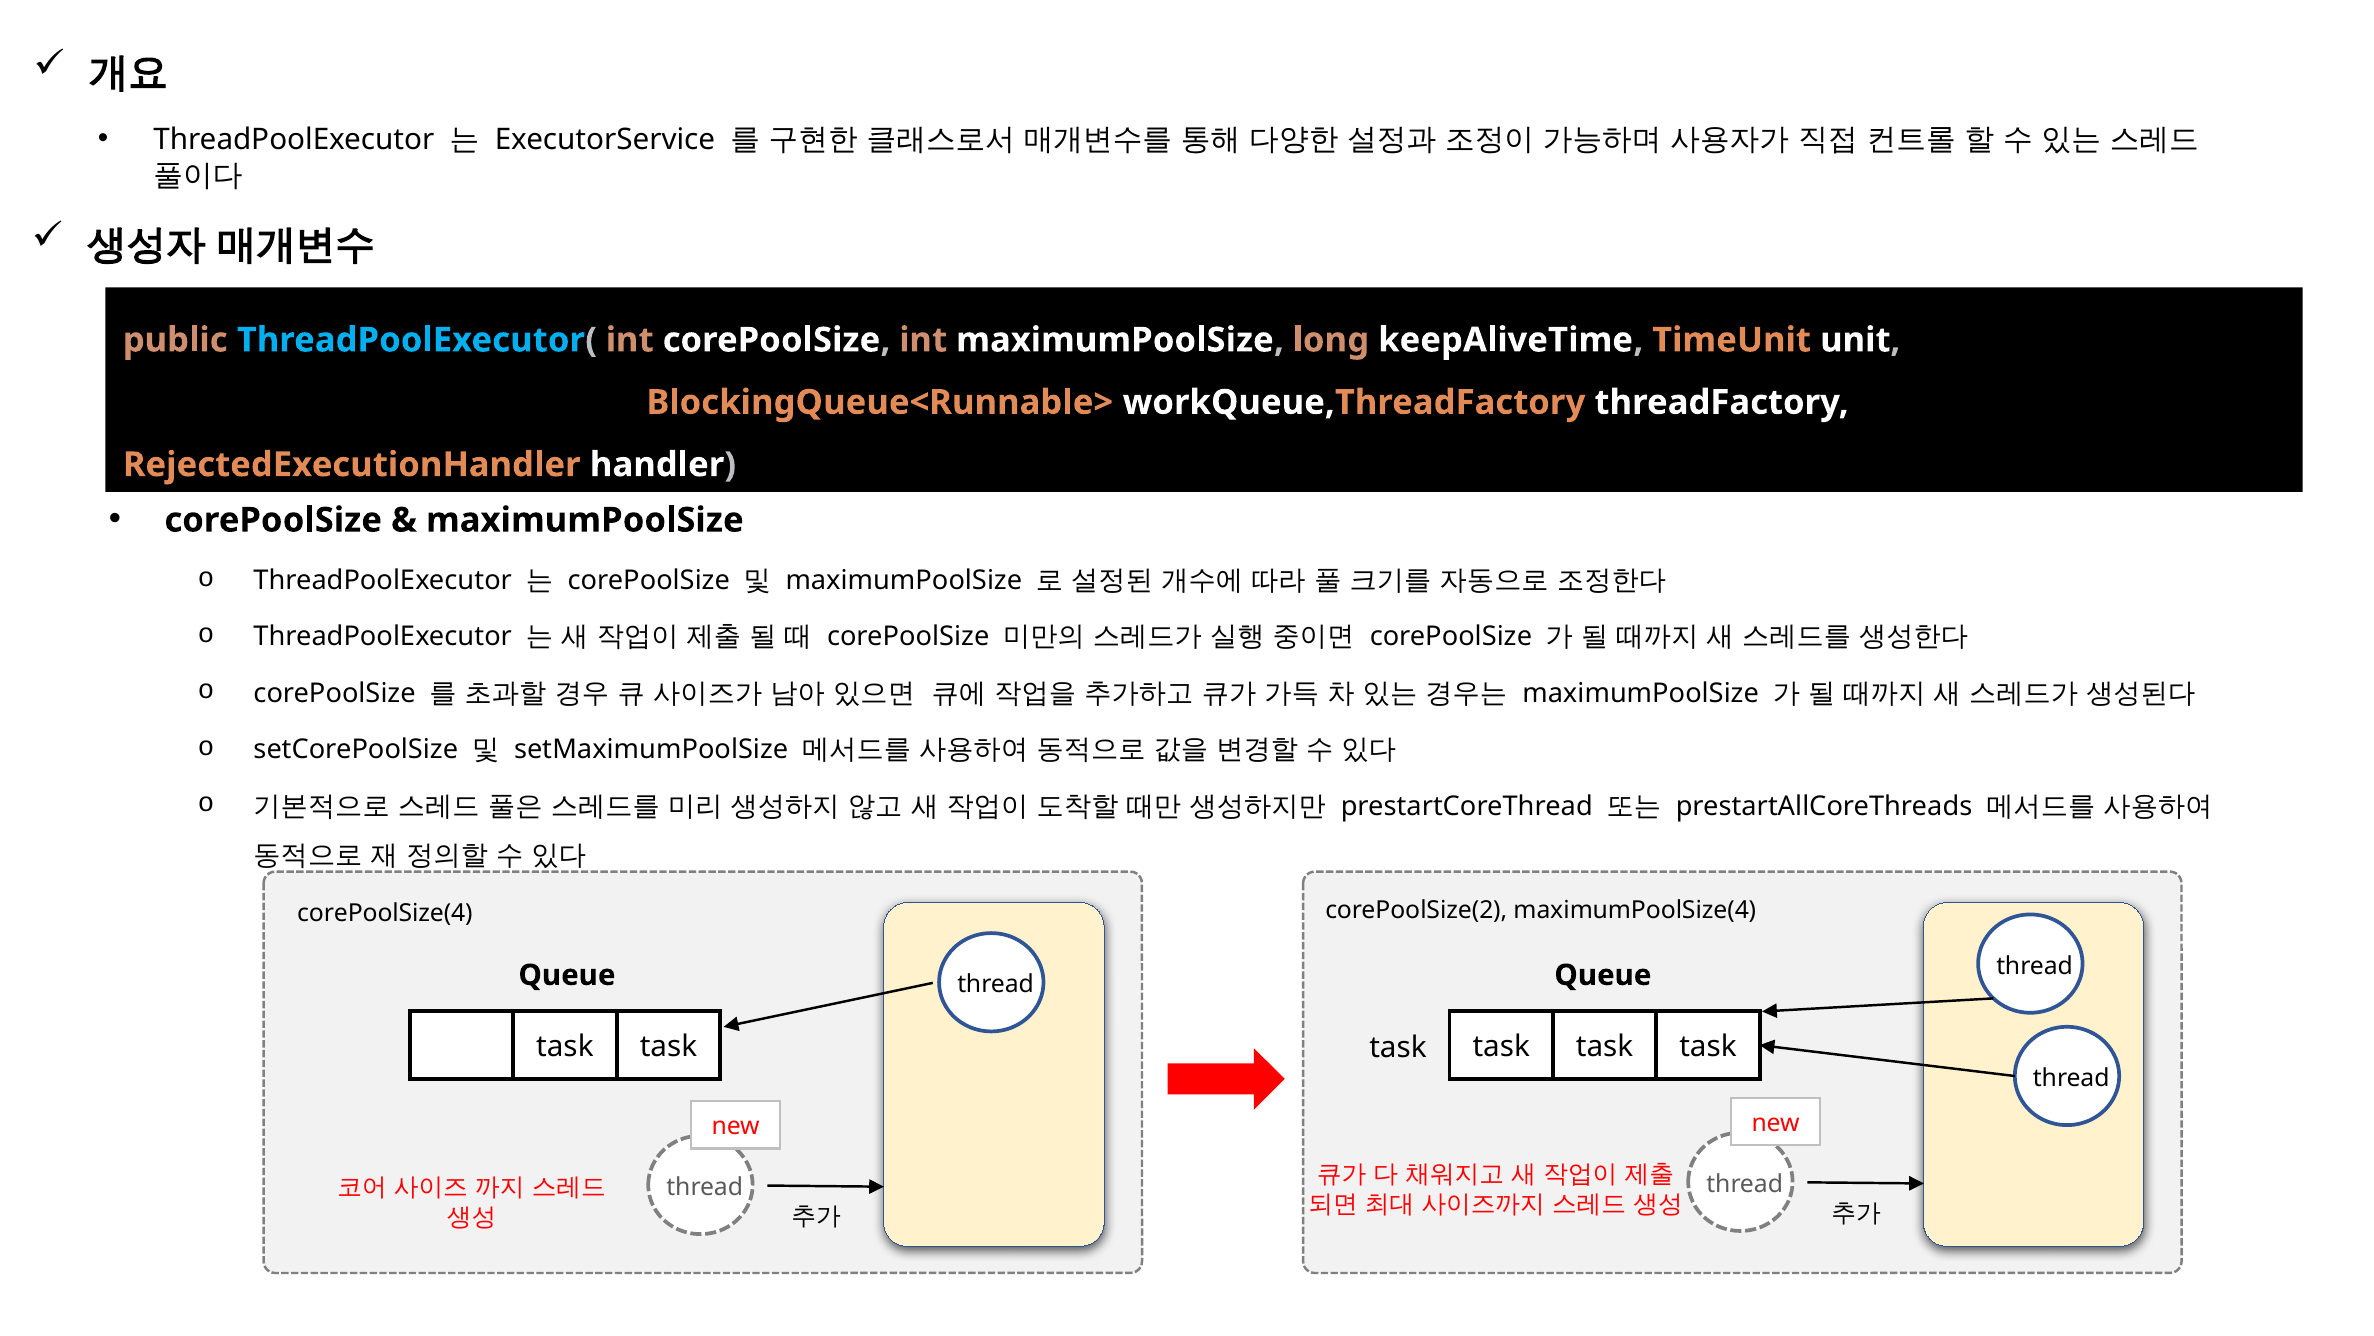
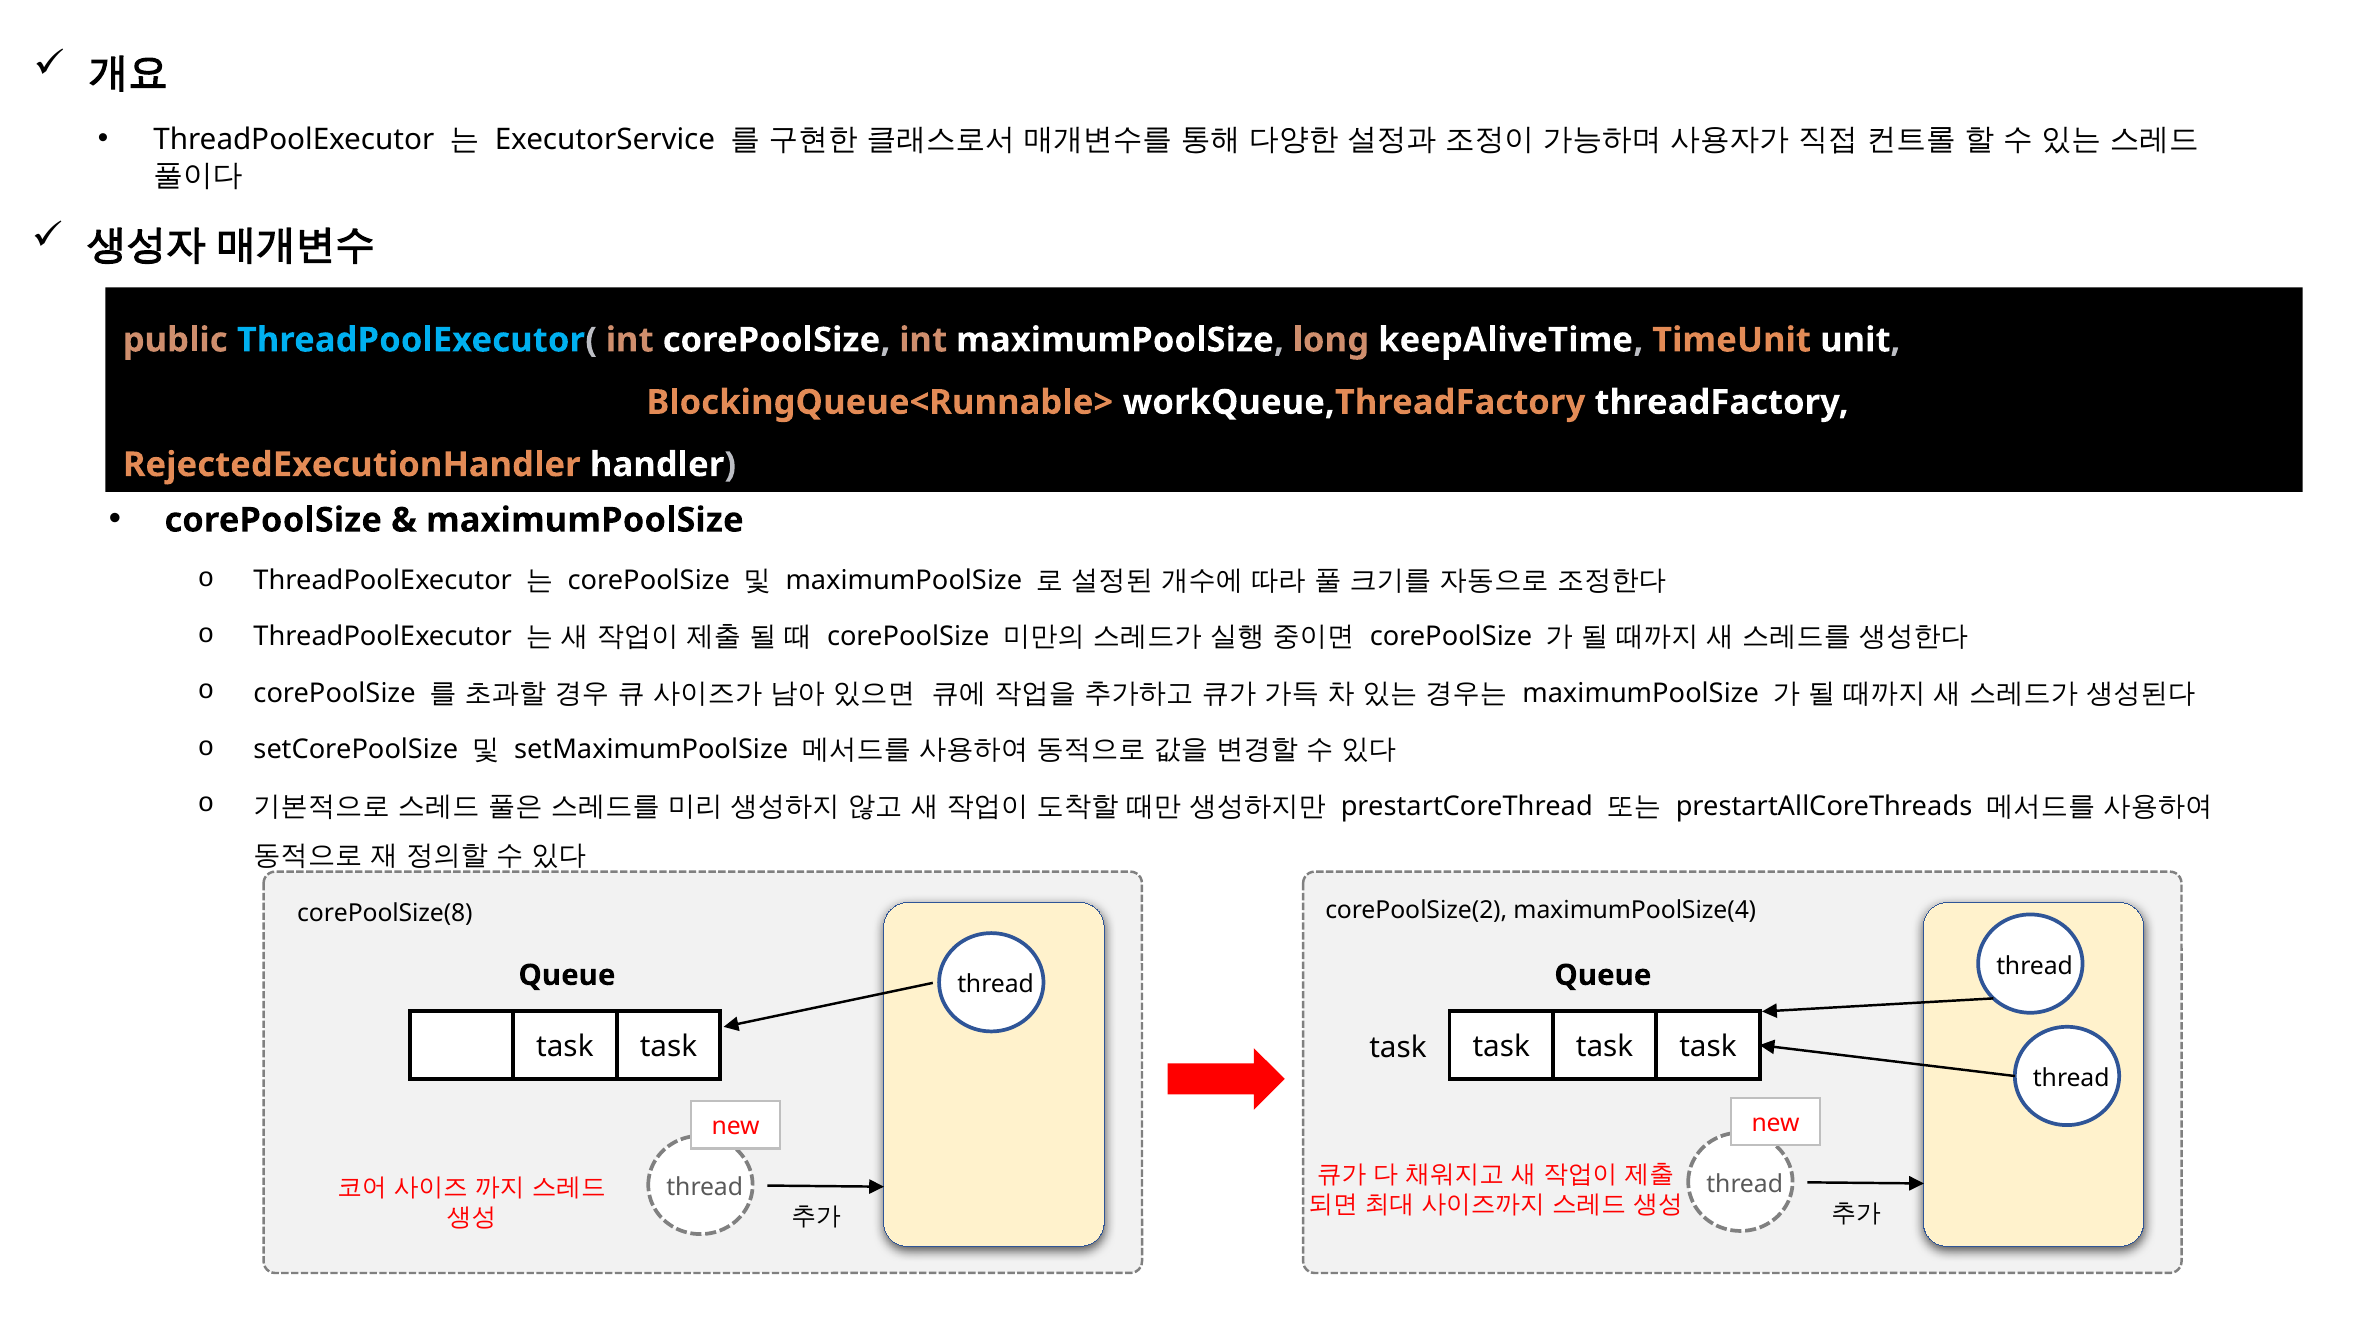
corePoolSize(4: corePoolSize(4 -> corePoolSize(8
